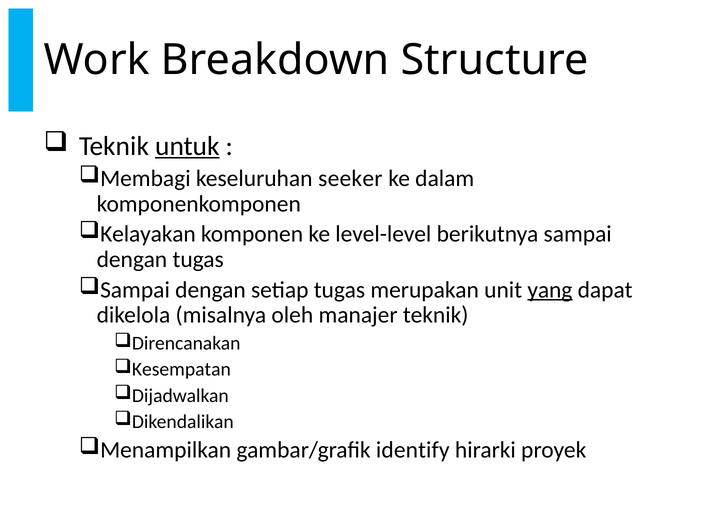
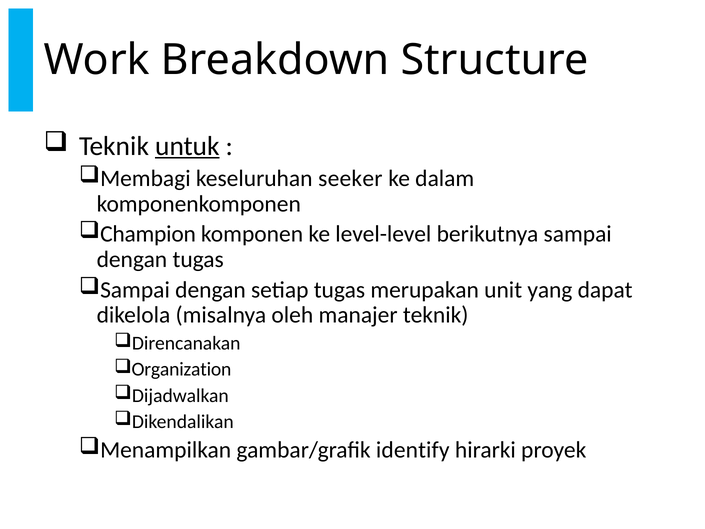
Kelayakan: Kelayakan -> Champion
yang underline: present -> none
Kesempatan: Kesempatan -> Organization
